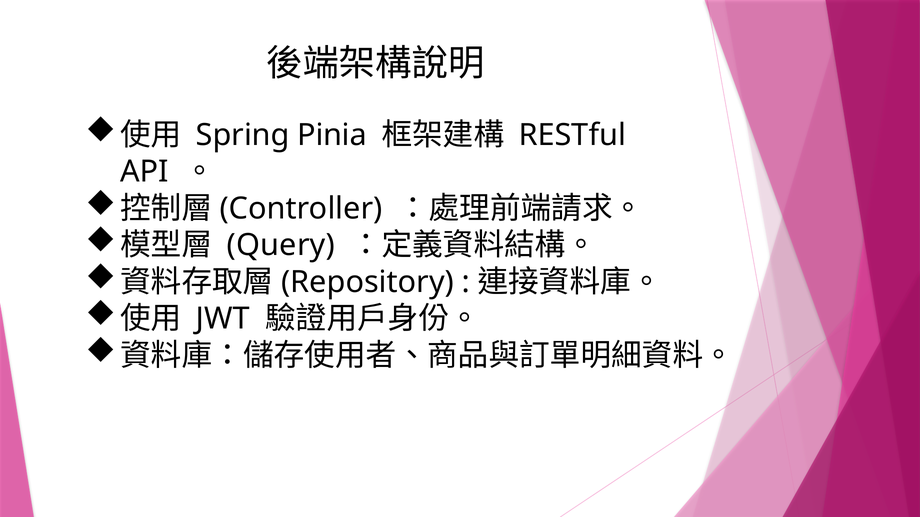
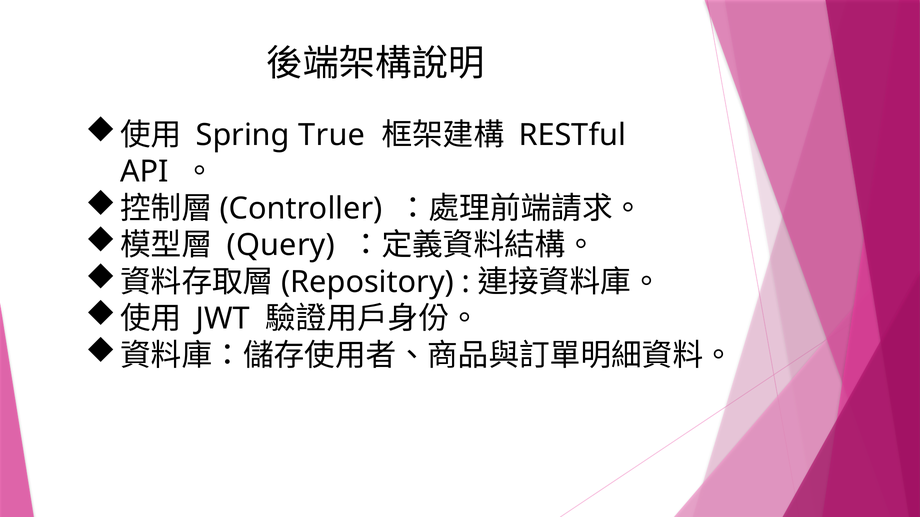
Pinia: Pinia -> True
